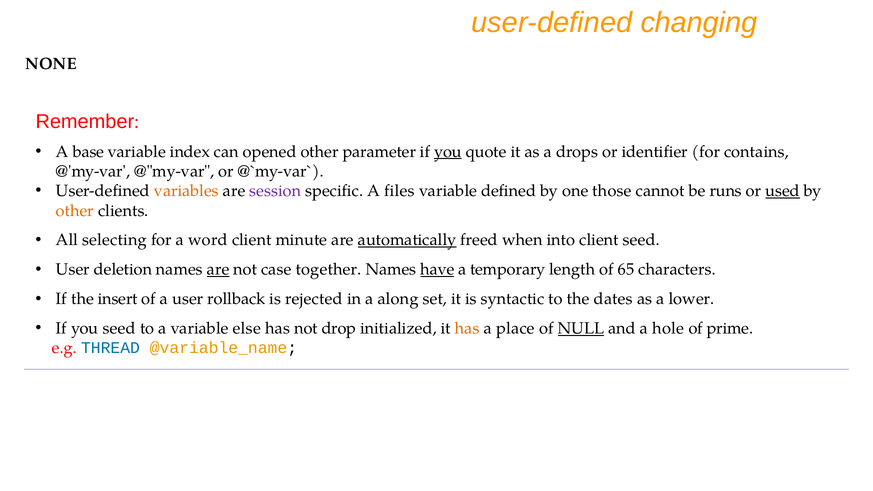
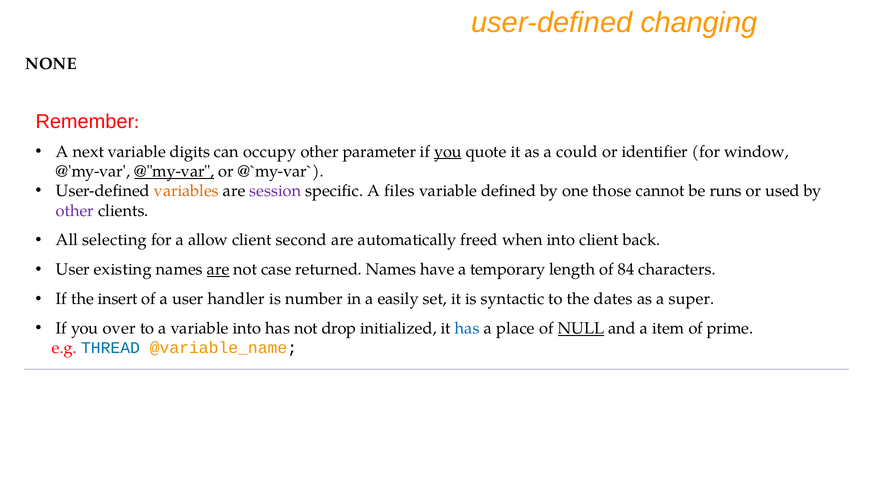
base: base -> next
index: index -> digits
opened: opened -> occupy
drops: drops -> could
contains: contains -> window
@"my-var underline: none -> present
used underline: present -> none
other at (75, 211) colour: orange -> purple
word: word -> allow
minute: minute -> second
automatically underline: present -> none
client seed: seed -> back
deletion: deletion -> existing
together: together -> returned
have underline: present -> none
65: 65 -> 84
rollback: rollback -> handler
rejected: rejected -> number
along: along -> easily
lower: lower -> super
you seed: seed -> over
variable else: else -> into
has at (467, 328) colour: orange -> blue
hole: hole -> item
